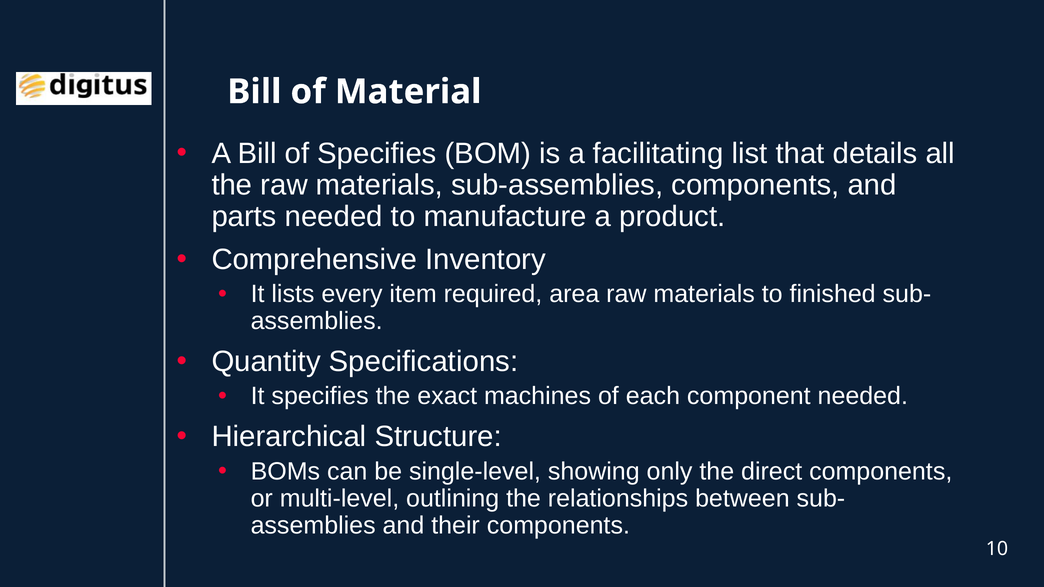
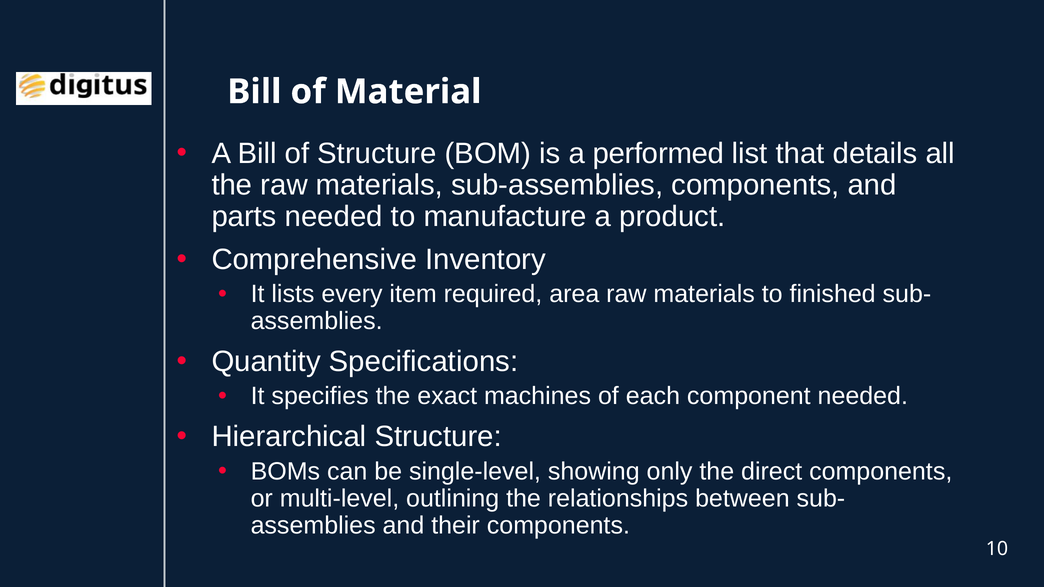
of Specifies: Specifies -> Structure
facilitating: facilitating -> performed
